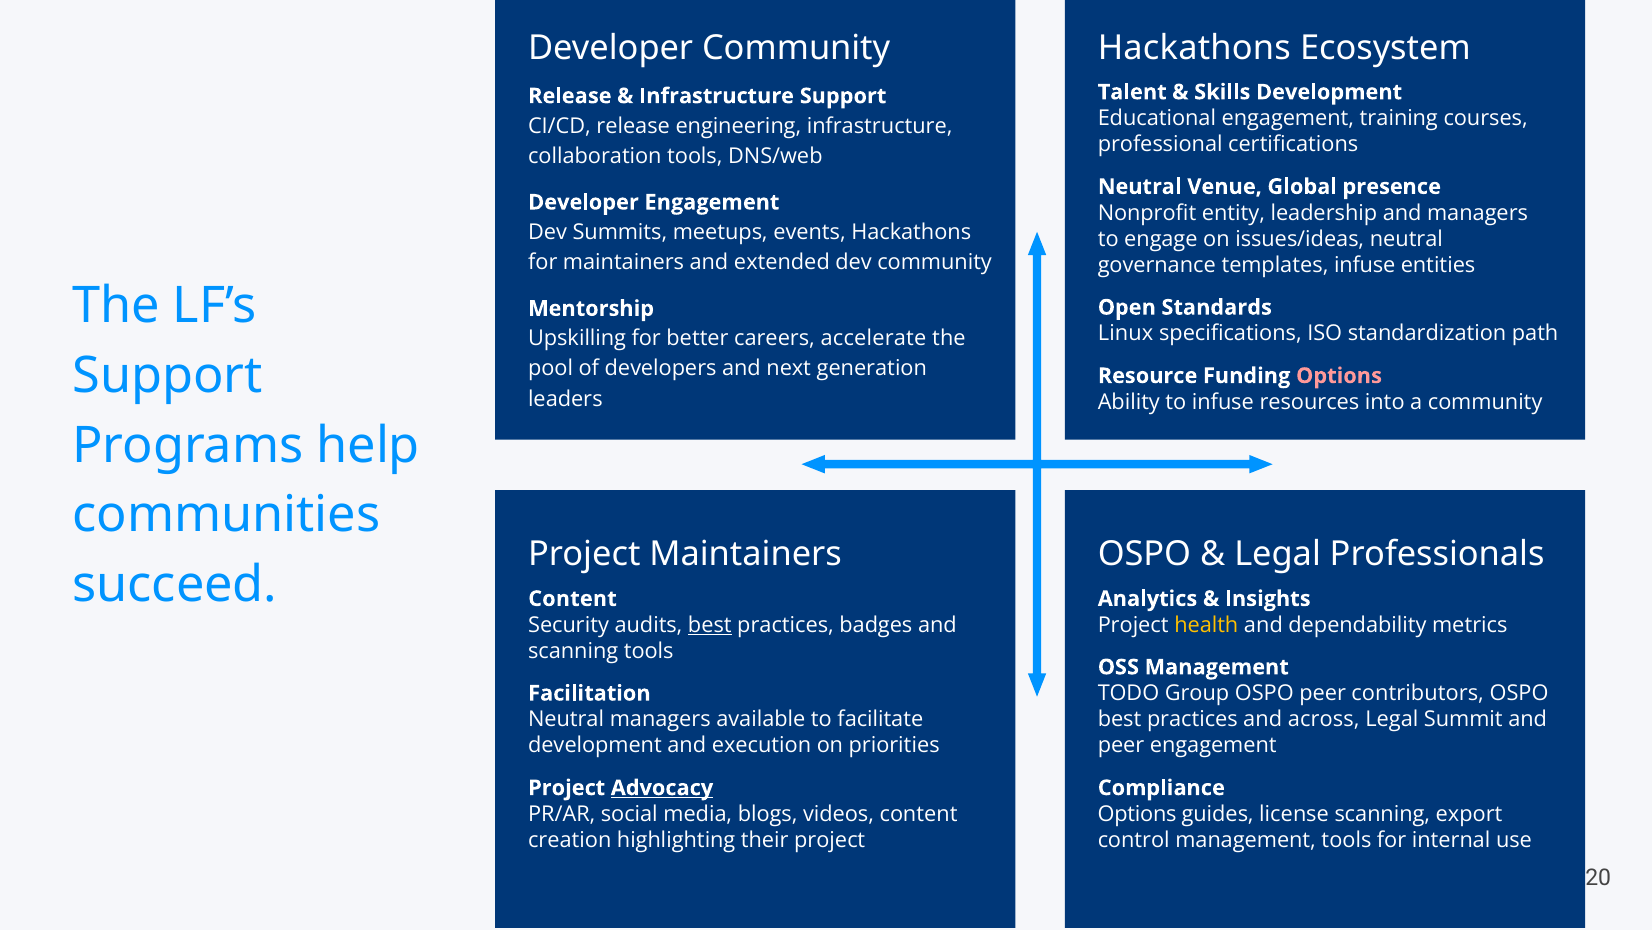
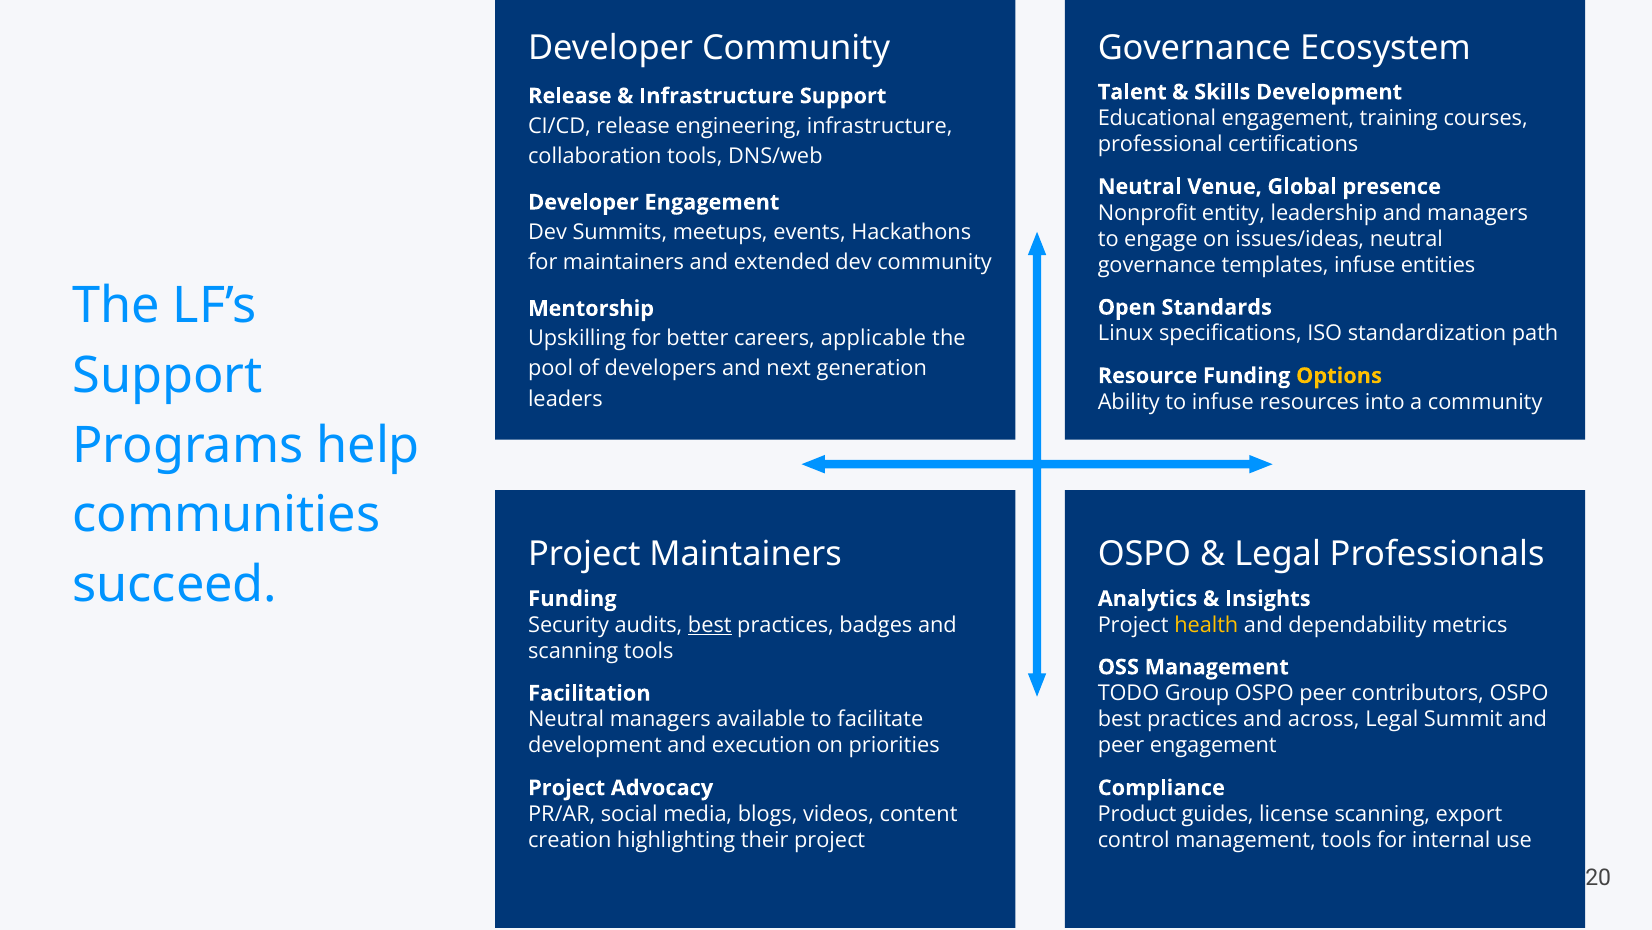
Hackathons at (1194, 48): Hackathons -> Governance
accelerate: accelerate -> applicable
Options at (1339, 376) colour: pink -> yellow
Content at (572, 598): Content -> Funding
Advocacy underline: present -> none
Options at (1137, 813): Options -> Product
